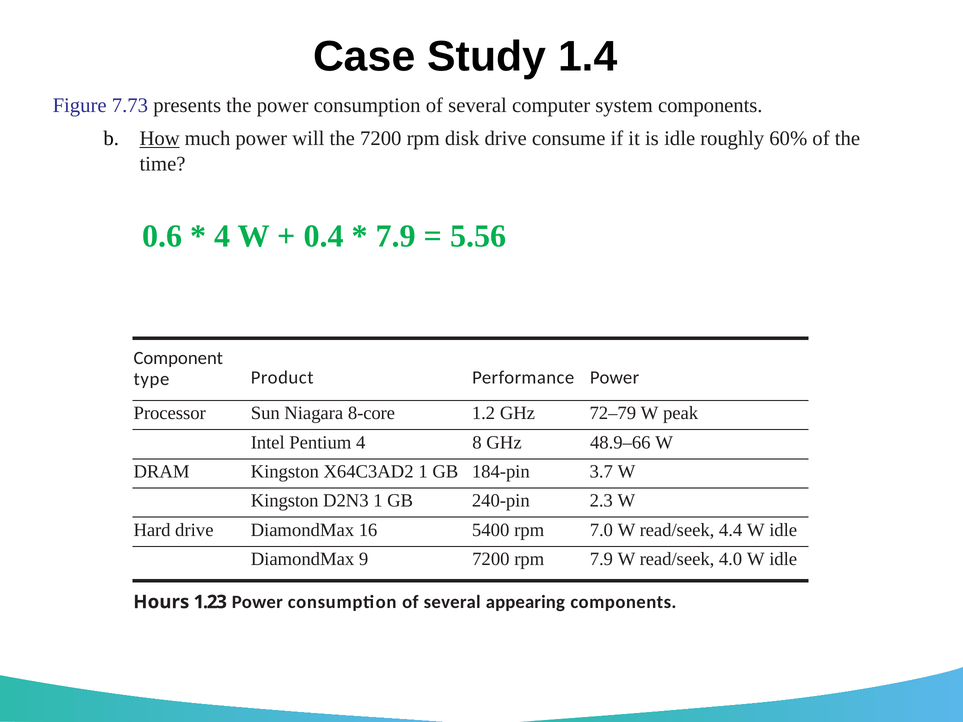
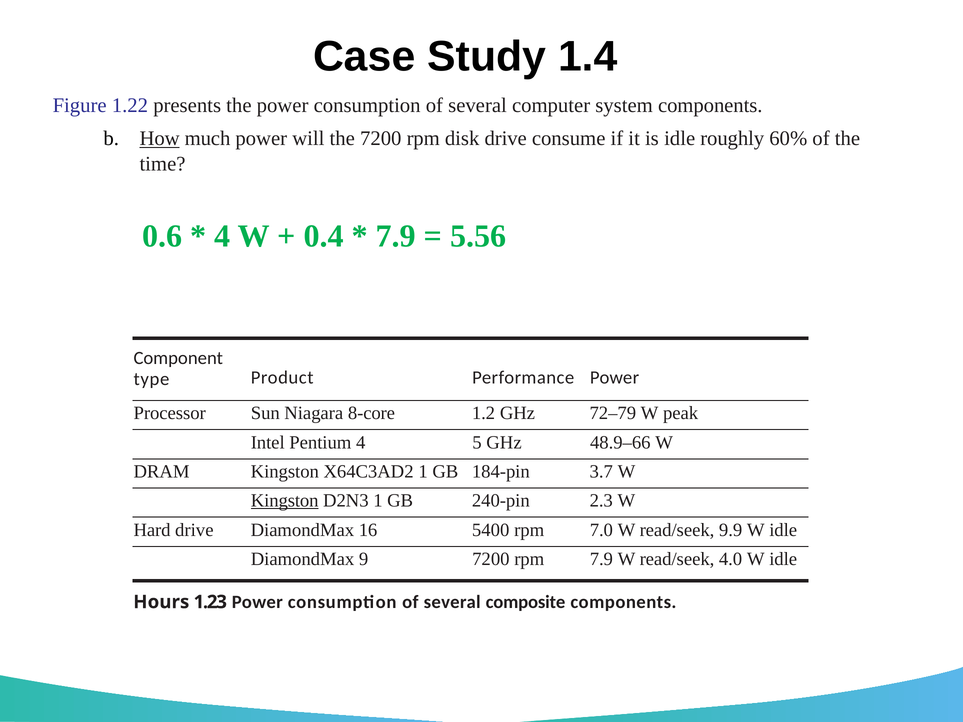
7.73: 7.73 -> 1.22
8: 8 -> 5
Kingston at (285, 501) underline: none -> present
4.4: 4.4 -> 9.9
appearing: appearing -> composite
